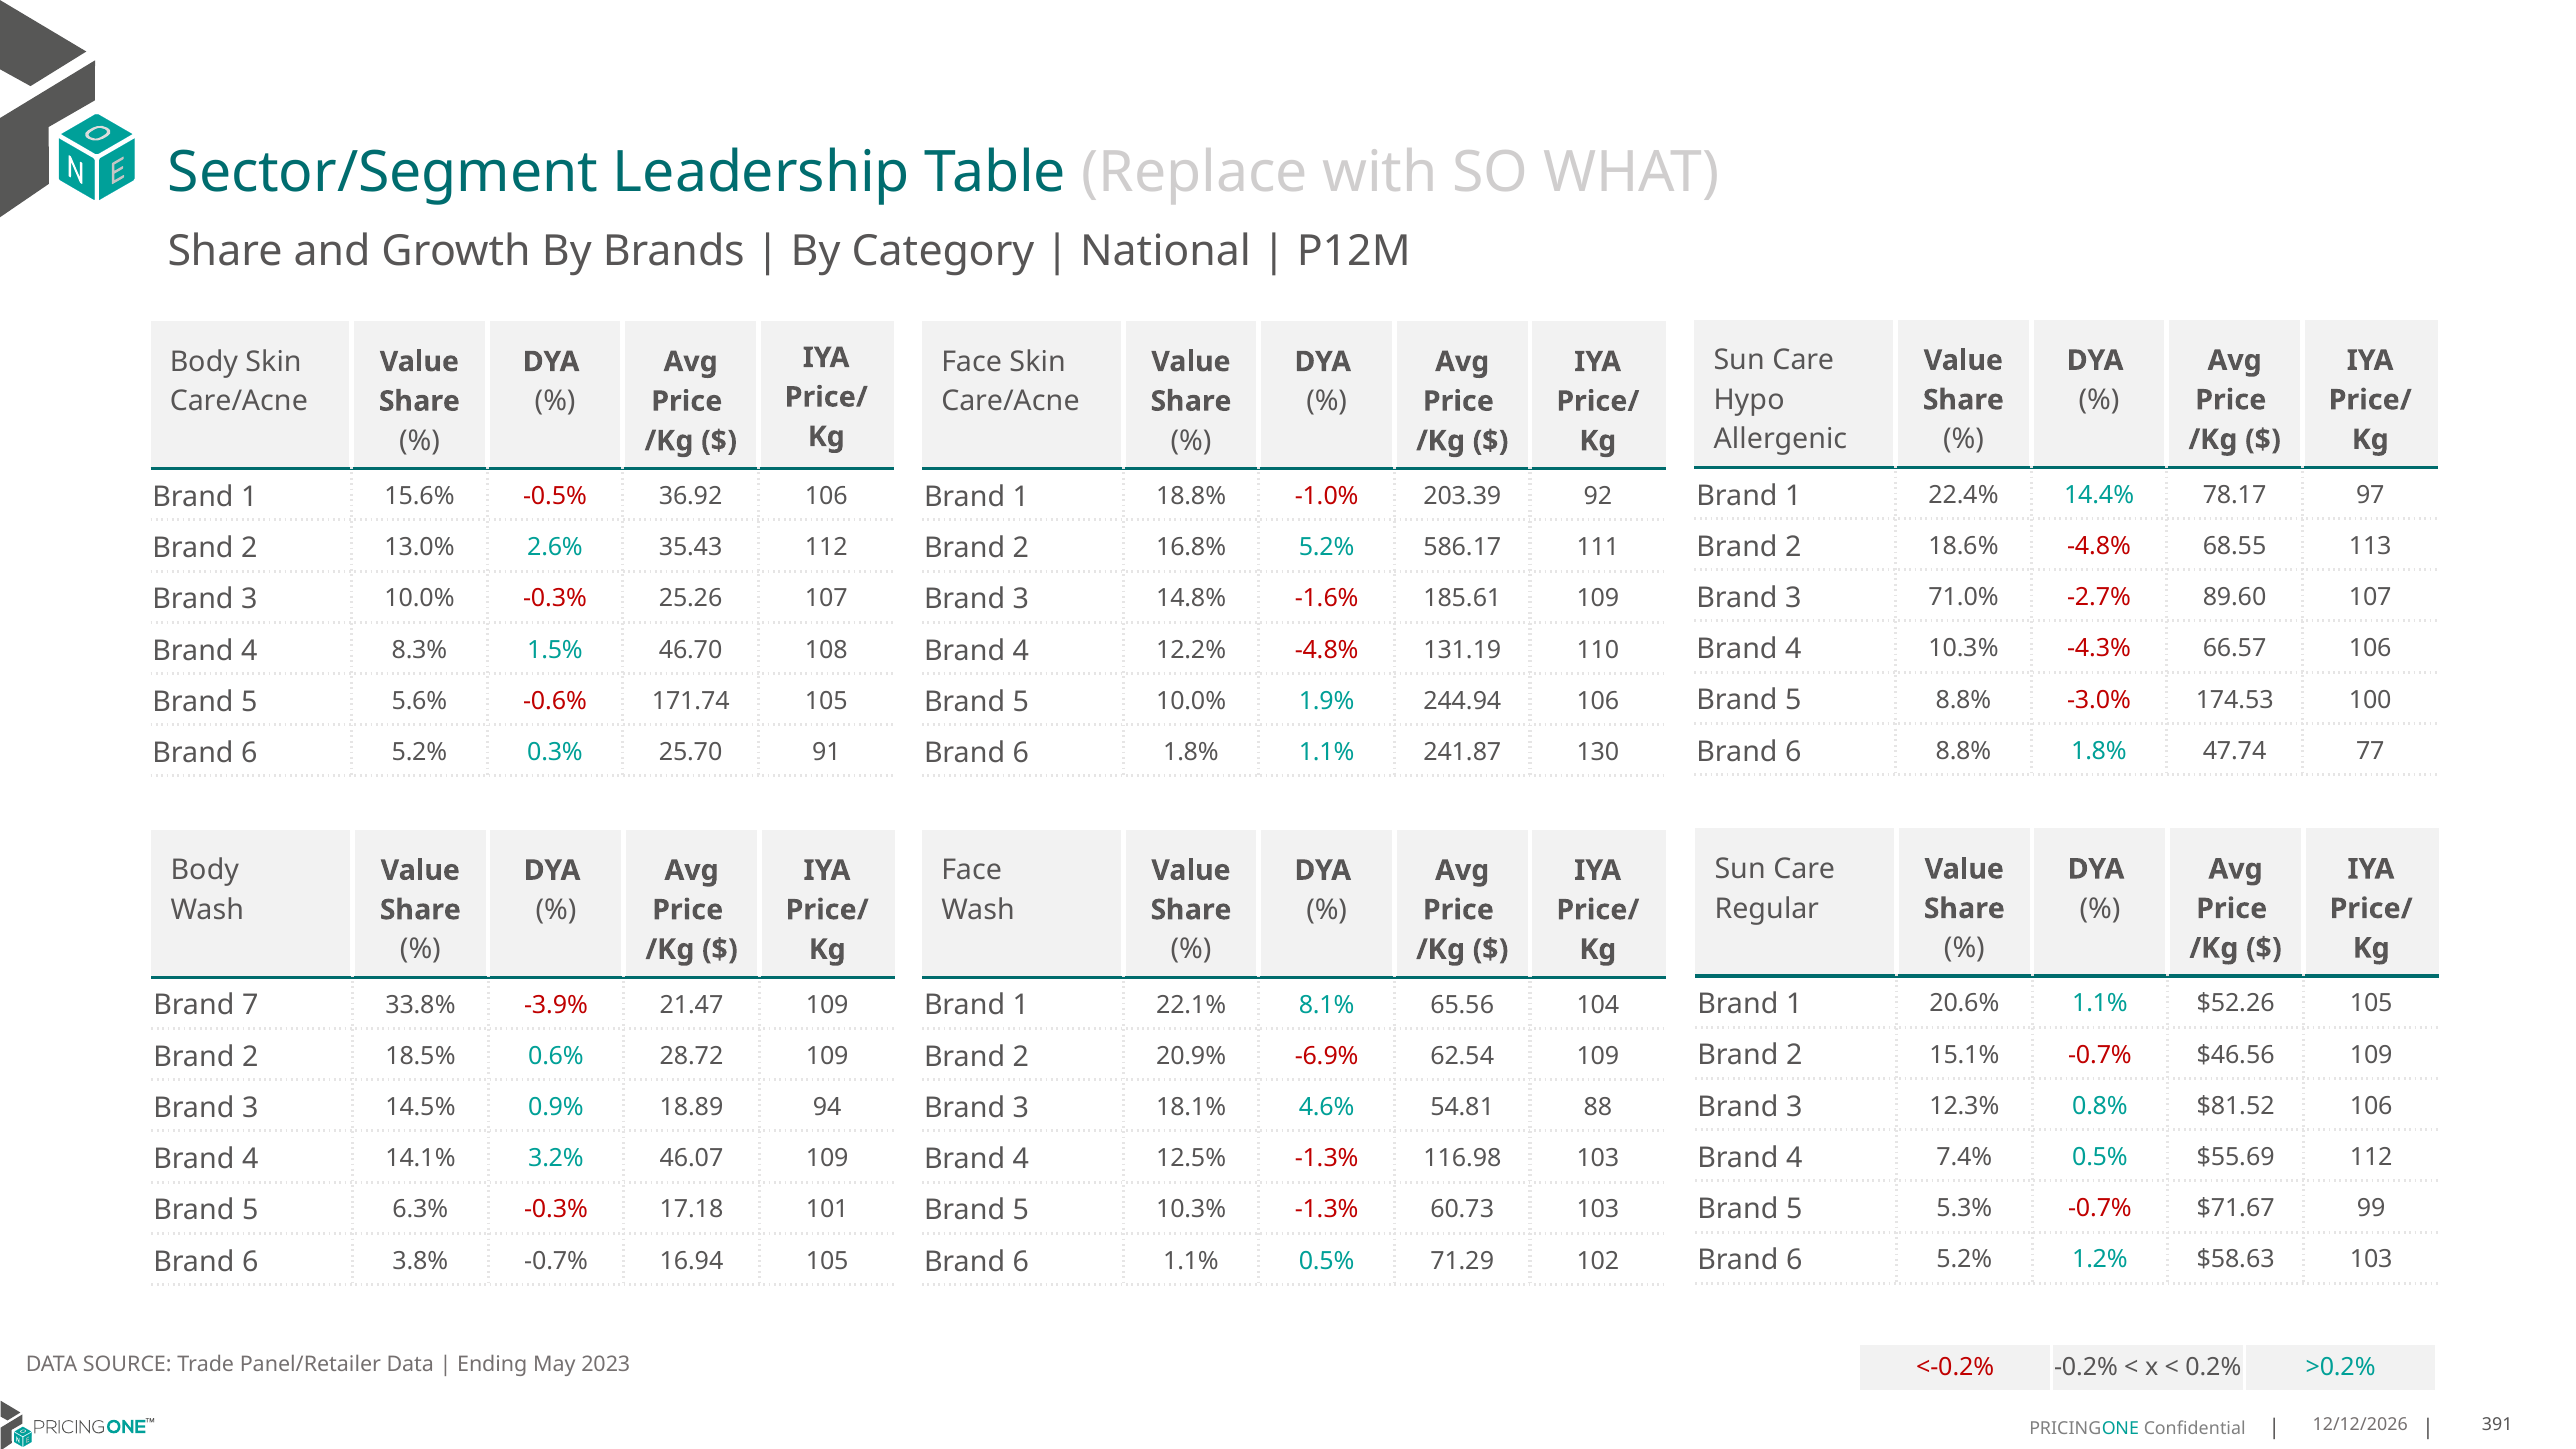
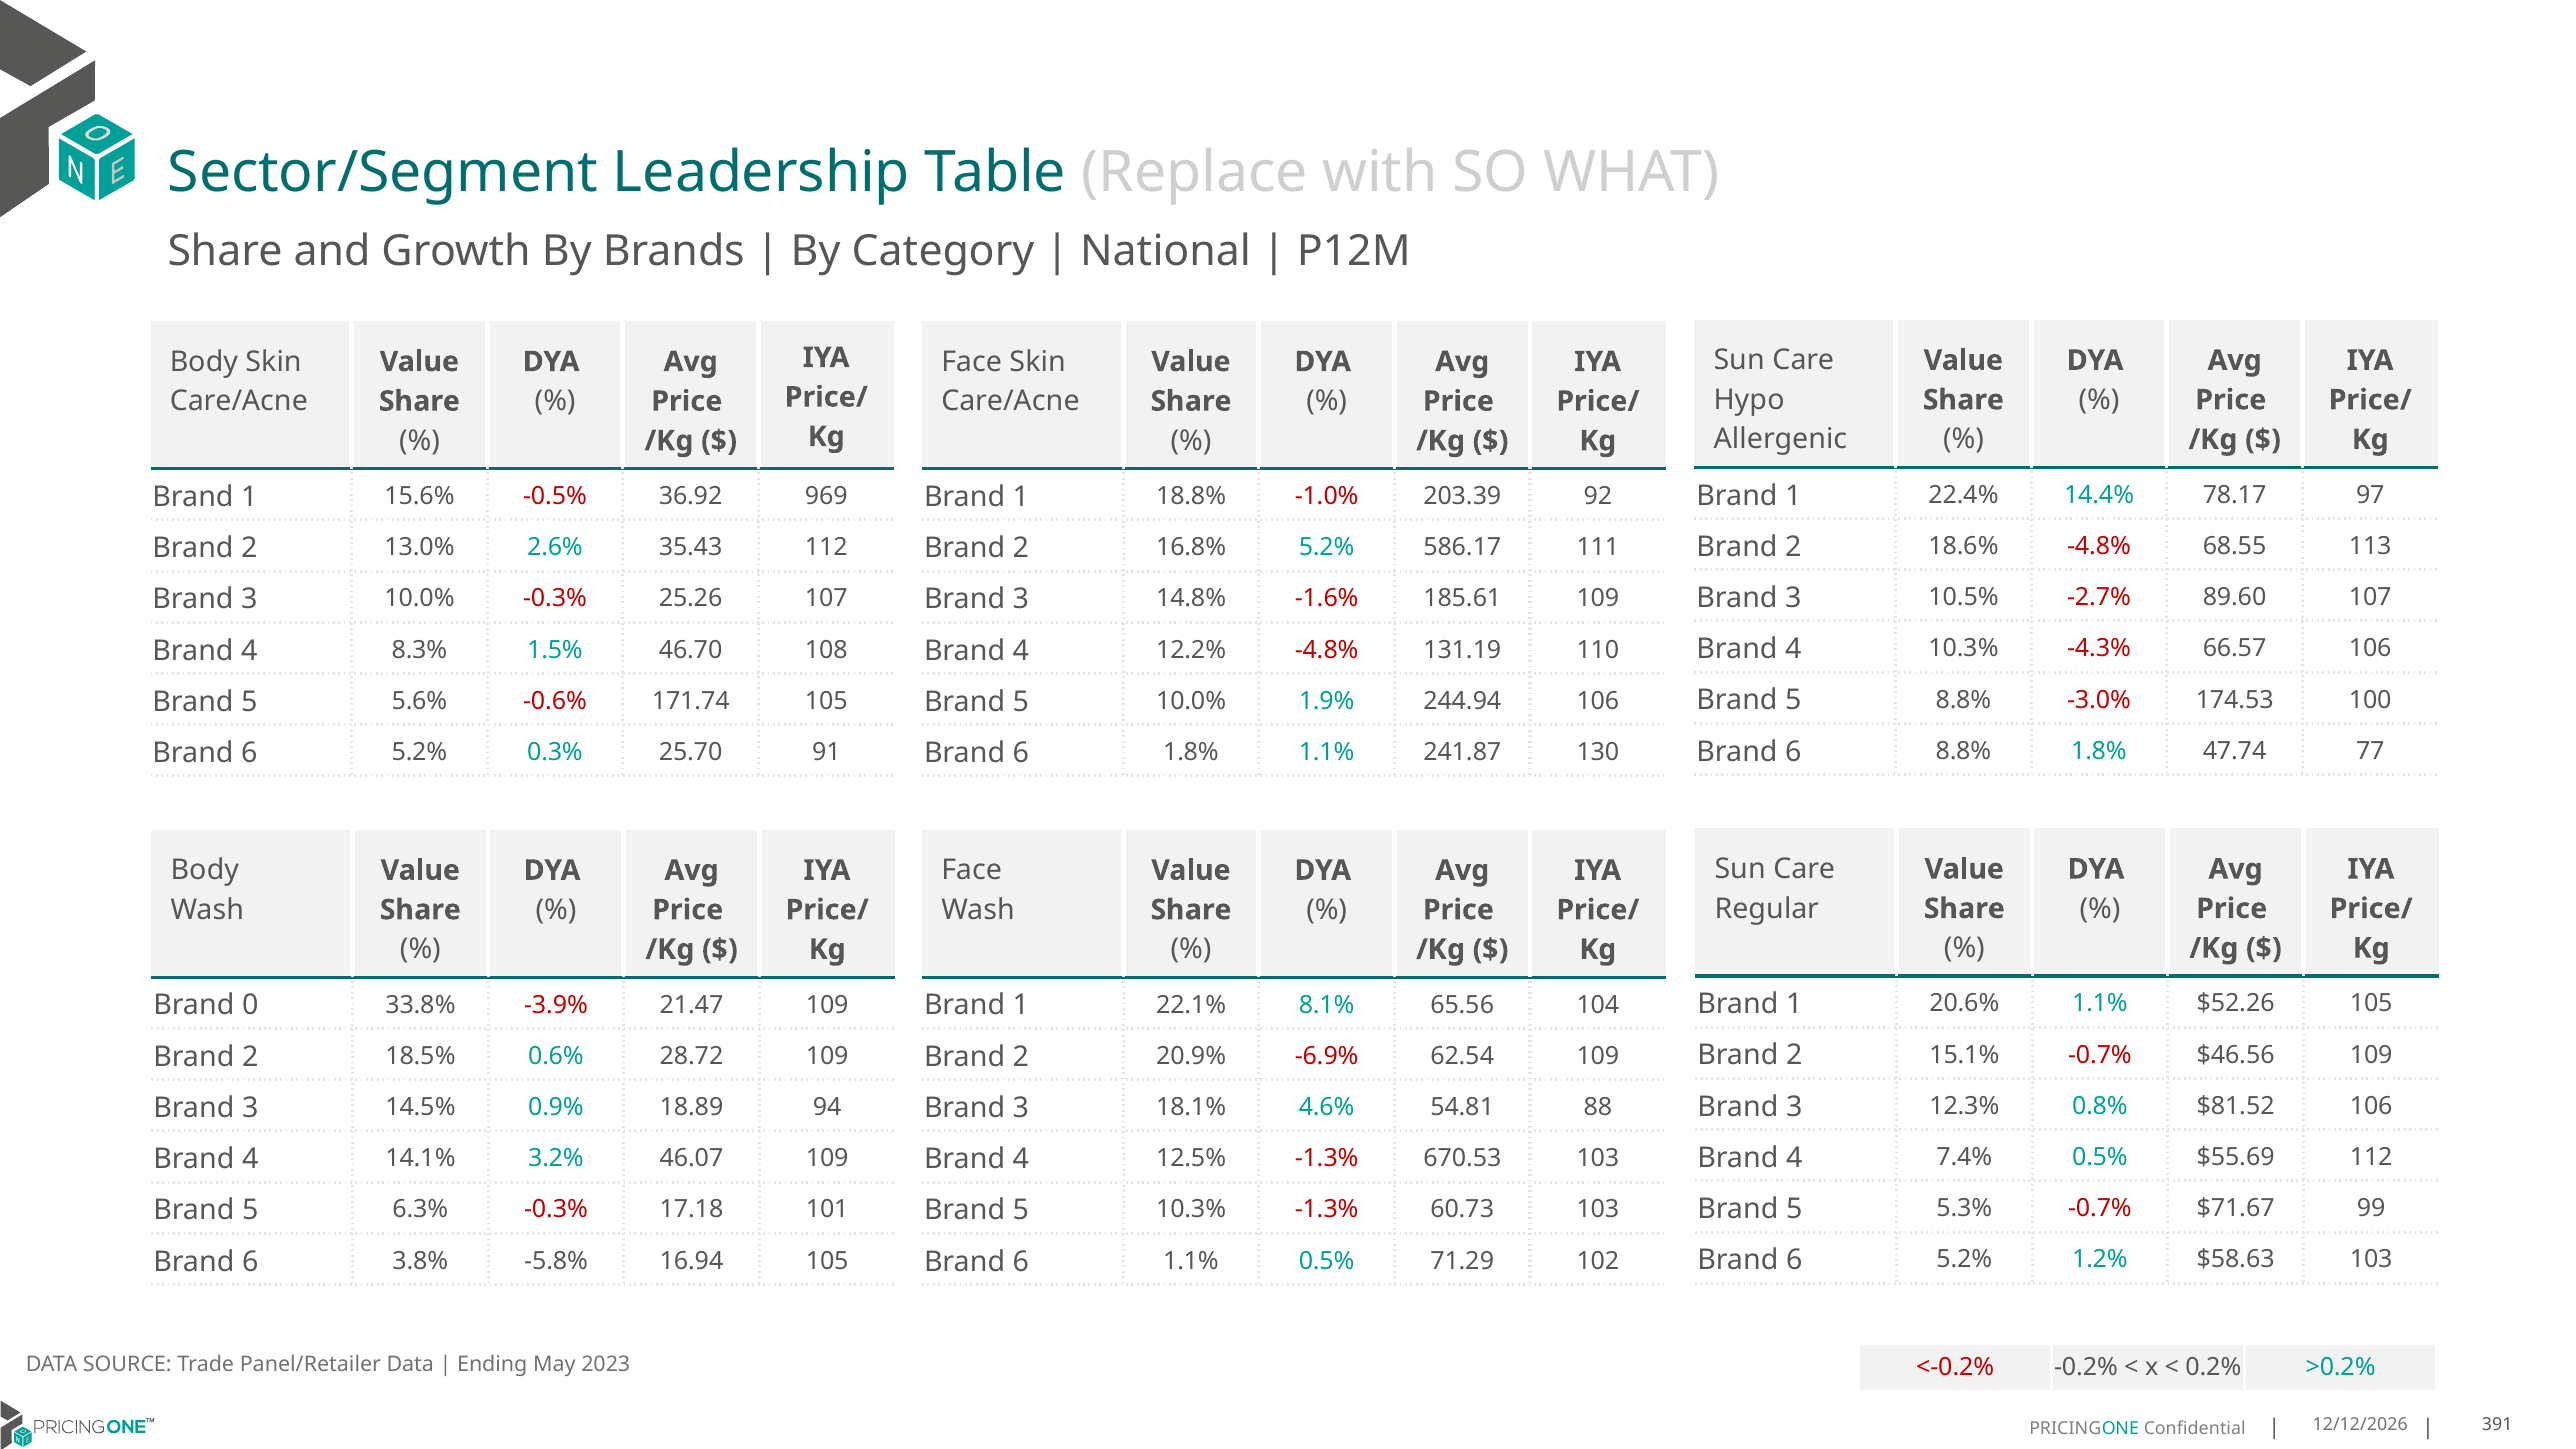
36.92 106: 106 -> 969
71.0%: 71.0% -> 10.5%
7: 7 -> 0
116.98: 116.98 -> 670.53
3.8% -0.7%: -0.7% -> -5.8%
